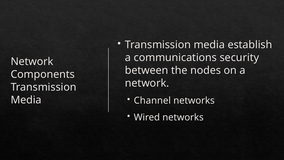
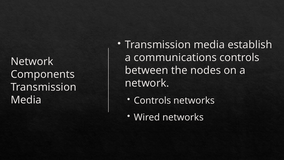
communications security: security -> controls
Channel at (152, 100): Channel -> Controls
